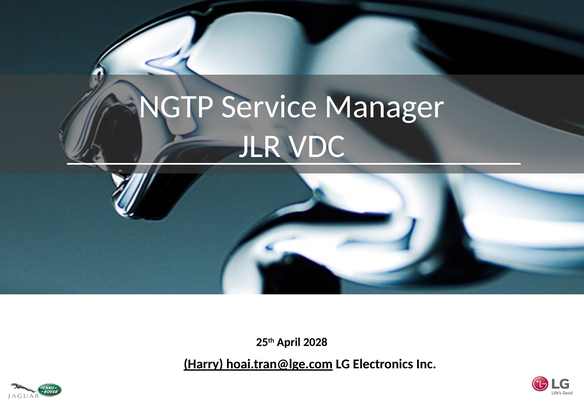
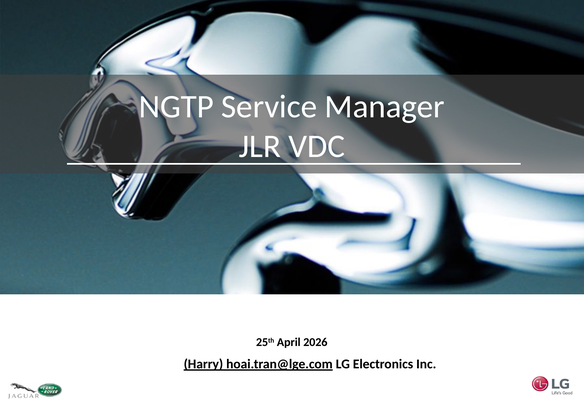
2028: 2028 -> 2026
